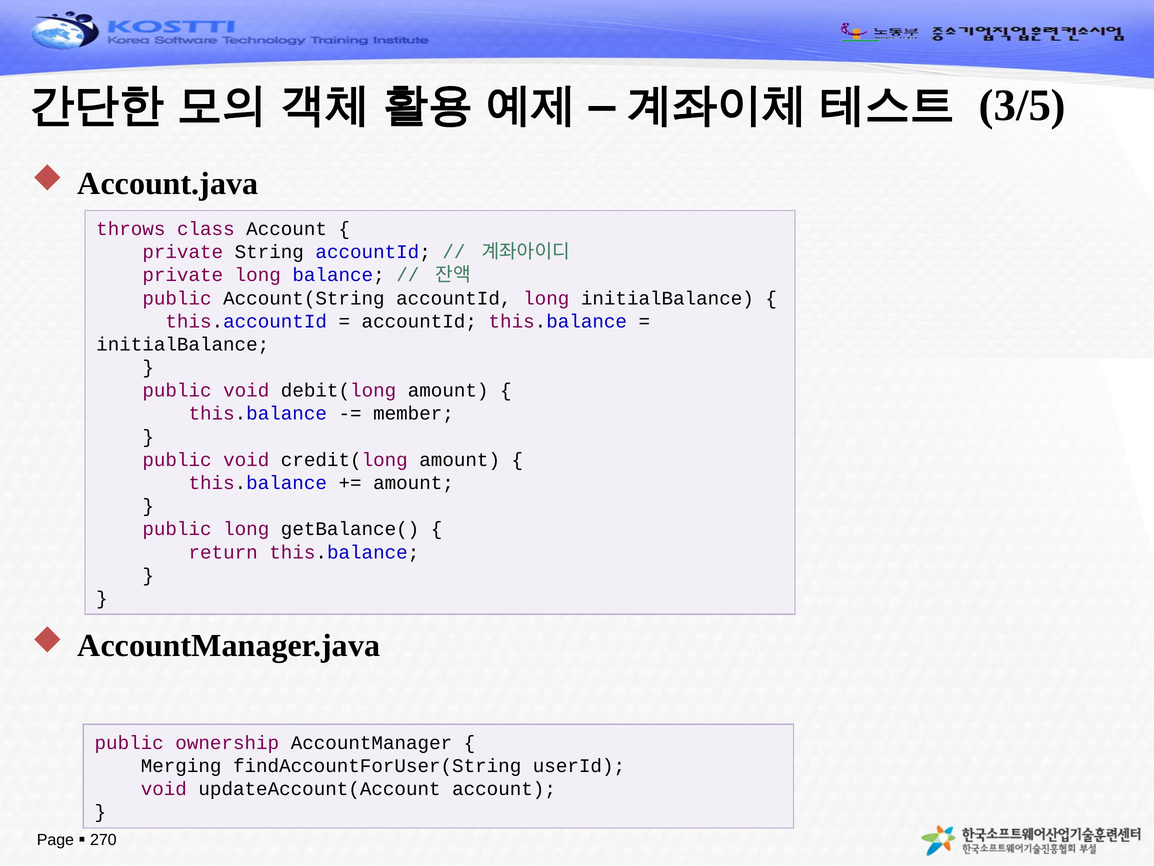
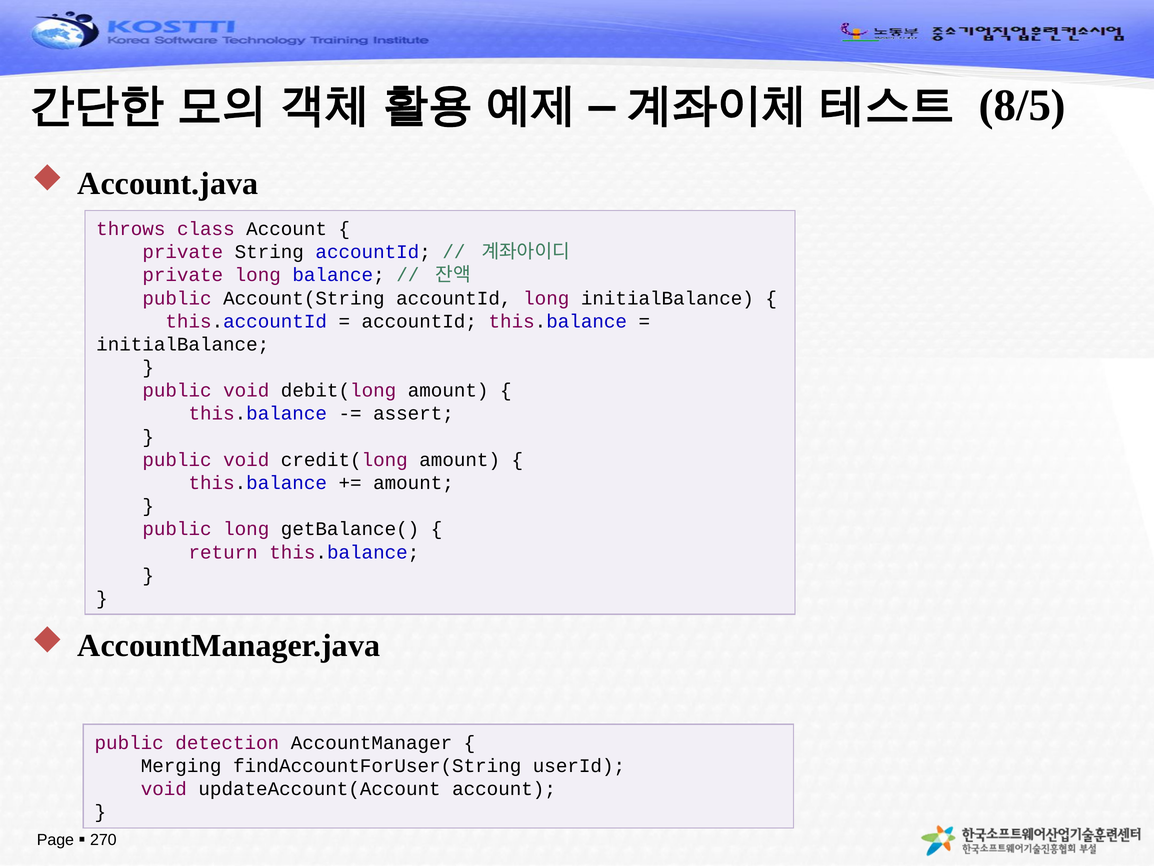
3/5: 3/5 -> 8/5
member: member -> assert
ownership: ownership -> detection
